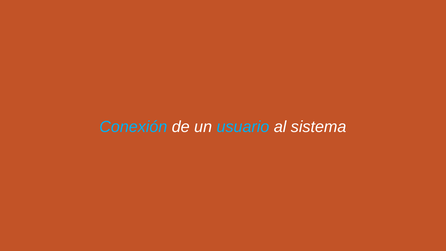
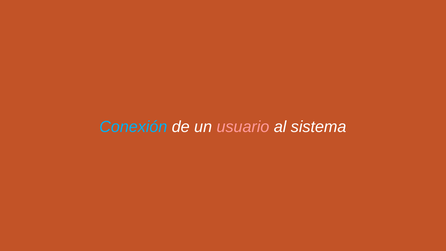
usuario colour: light blue -> pink
